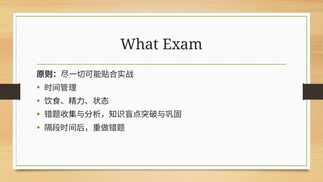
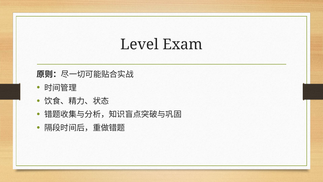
What: What -> Level
